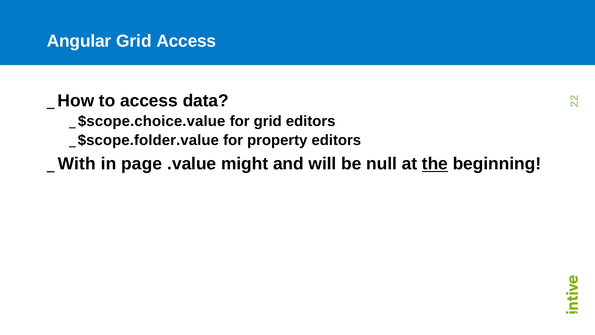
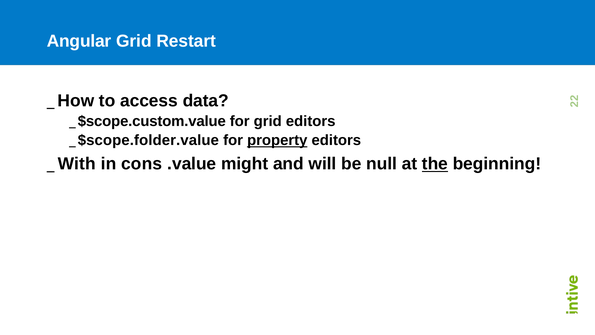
Grid Access: Access -> Restart
$scope.choice.value: $scope.choice.value -> $scope.custom.value
property underline: none -> present
page: page -> cons
